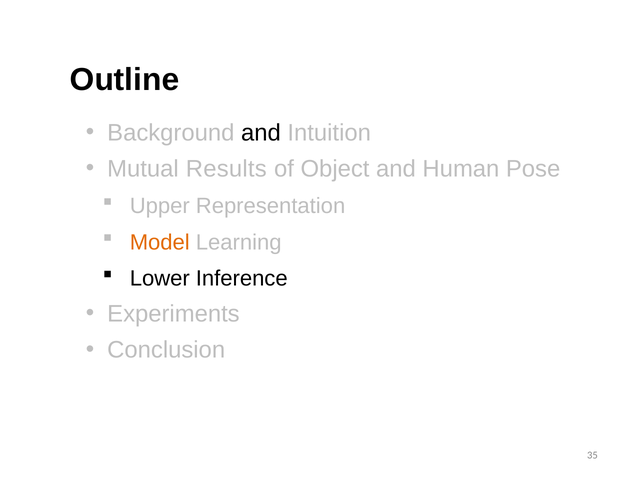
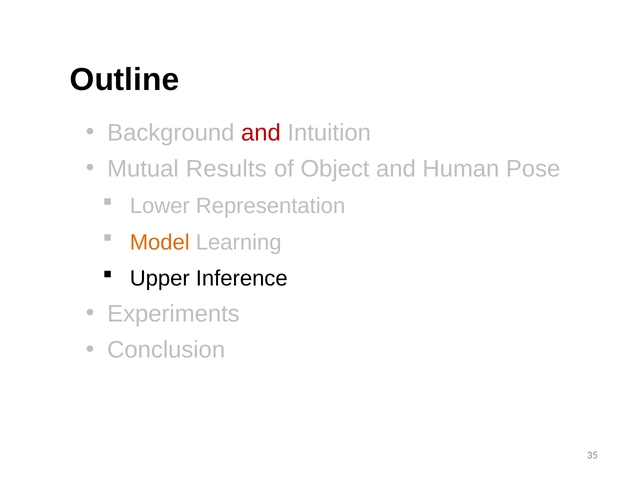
and at (261, 133) colour: black -> red
Upper: Upper -> Lower
Lower: Lower -> Upper
